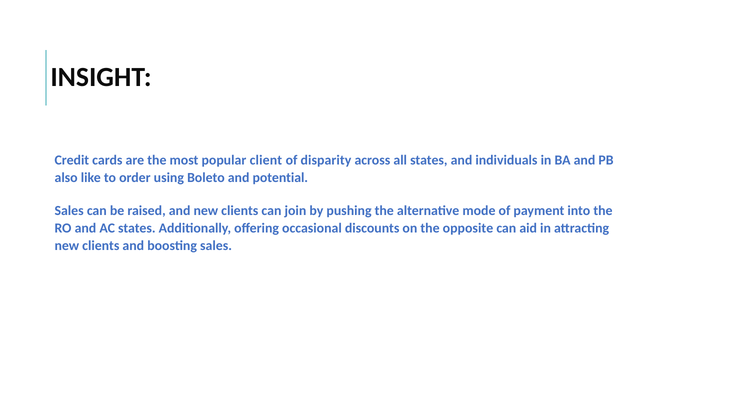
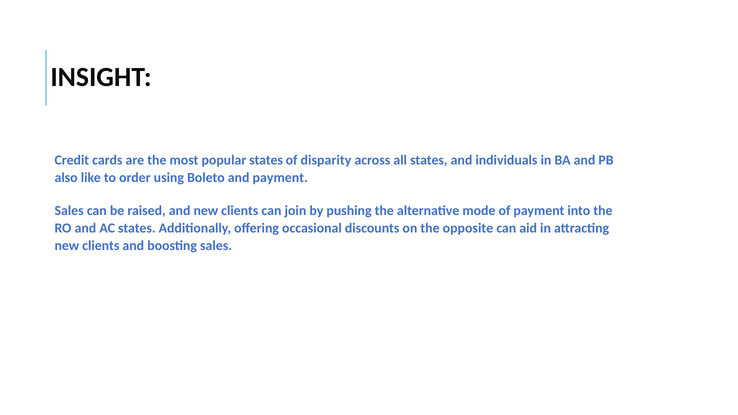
popular client: client -> states
and potential: potential -> payment
